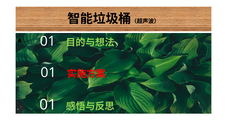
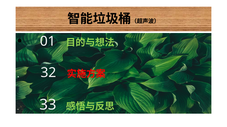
01 at (48, 73): 01 -> 32
01 at (48, 105): 01 -> 33
